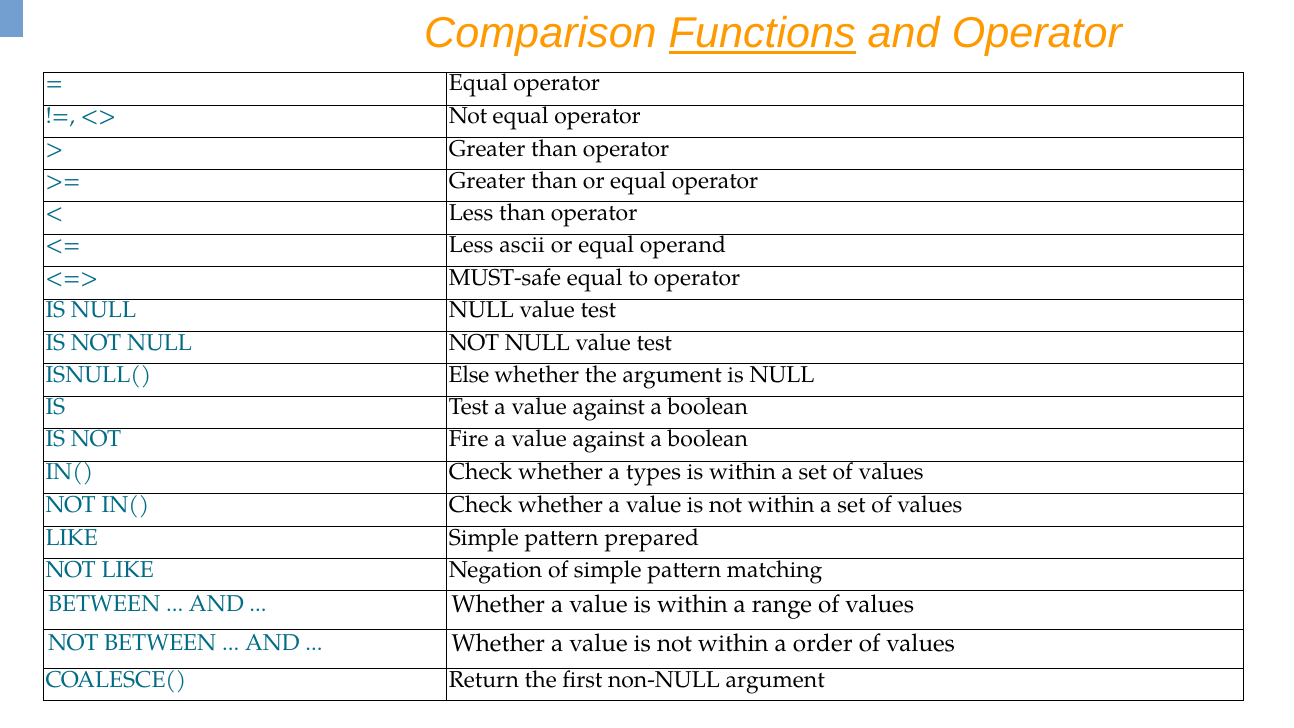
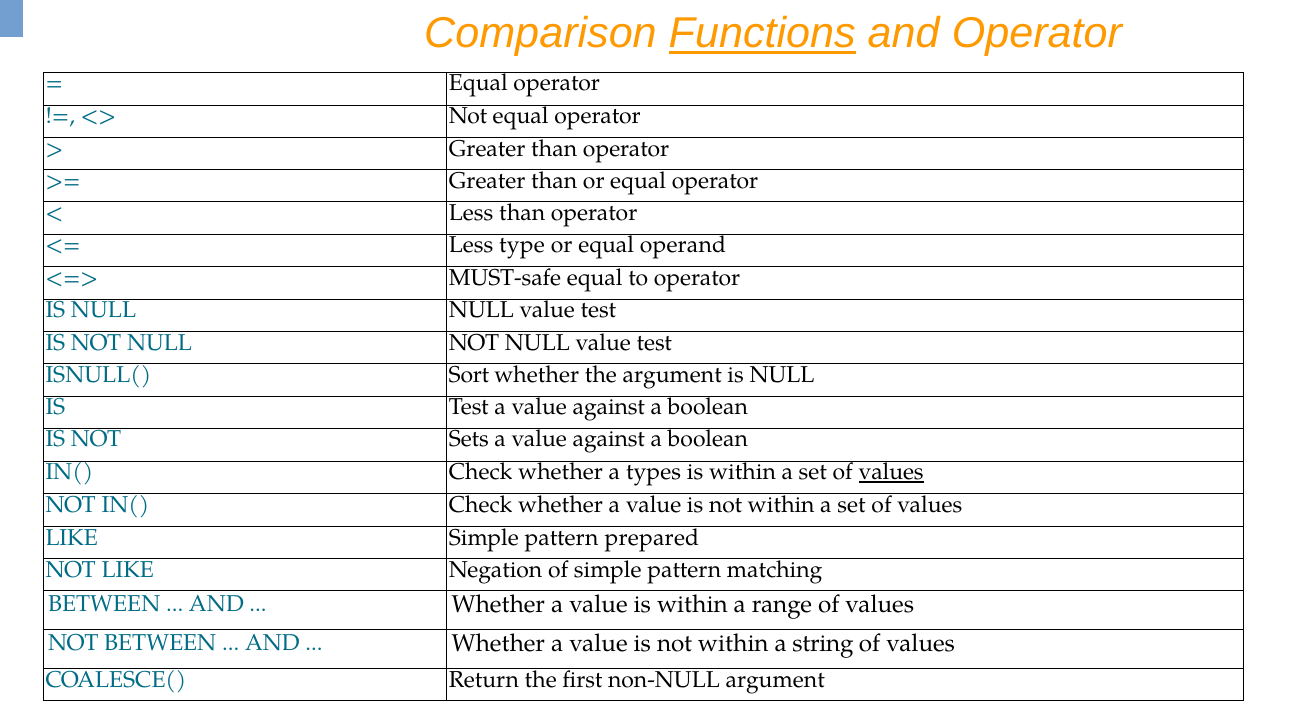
ascii: ascii -> type
Else: Else -> Sort
Fire: Fire -> Sets
values at (891, 472) underline: none -> present
order: order -> string
